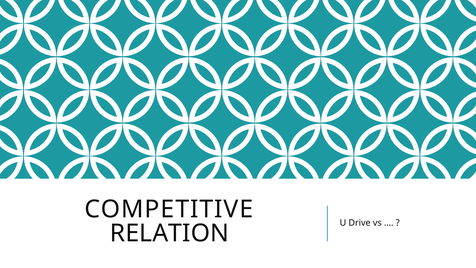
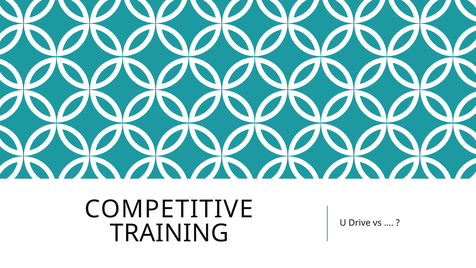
RELATION: RELATION -> TRAINING
